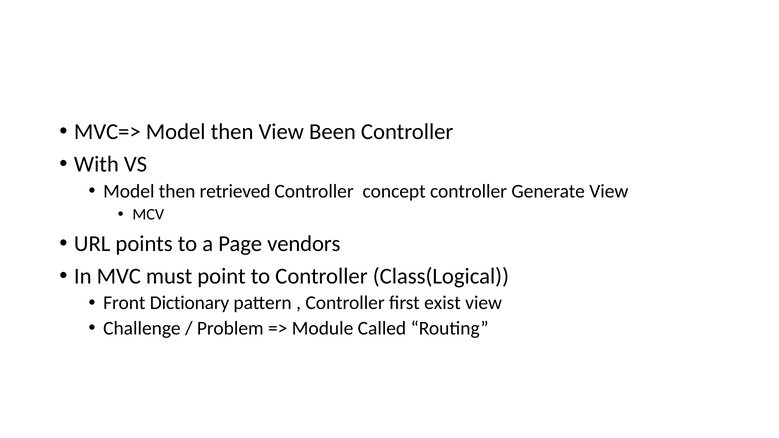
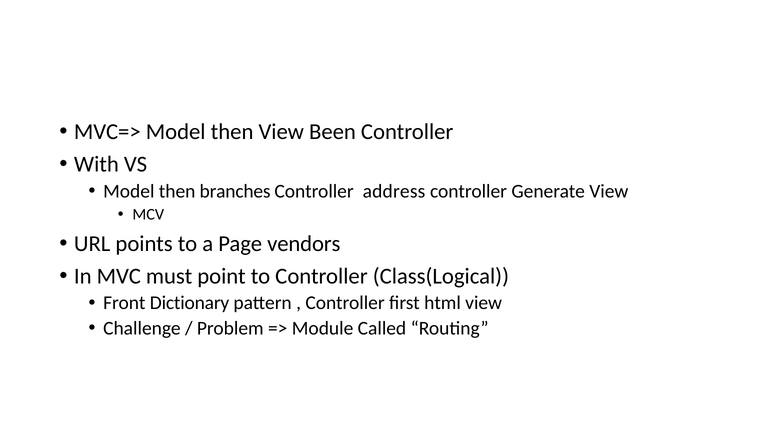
retrieved: retrieved -> branches
concept: concept -> address
exist: exist -> html
